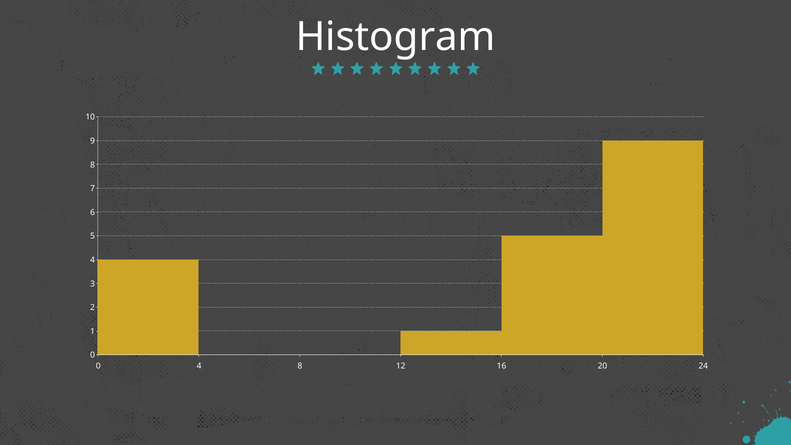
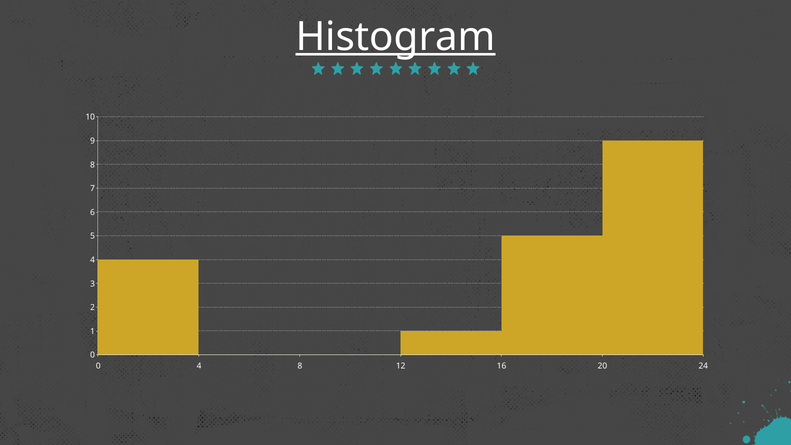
Histogram underline: none -> present
